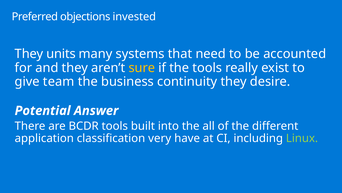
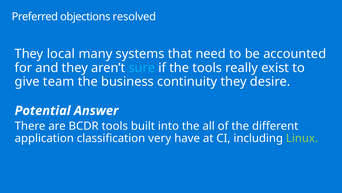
invested: invested -> resolved
units: units -> local
sure colour: yellow -> light blue
